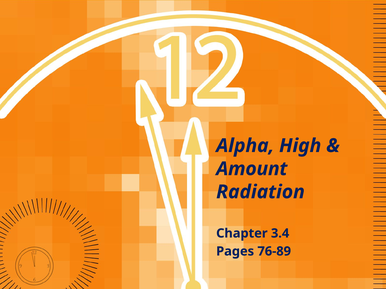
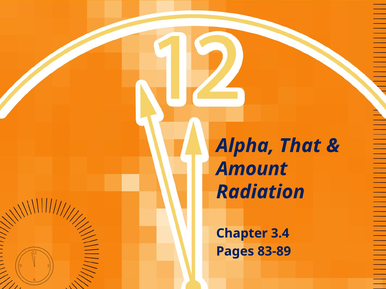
High: High -> That
76-89: 76-89 -> 83-89
